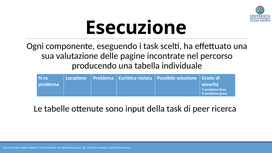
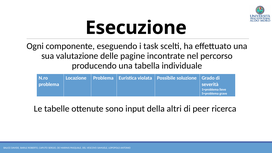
della task: task -> altri
